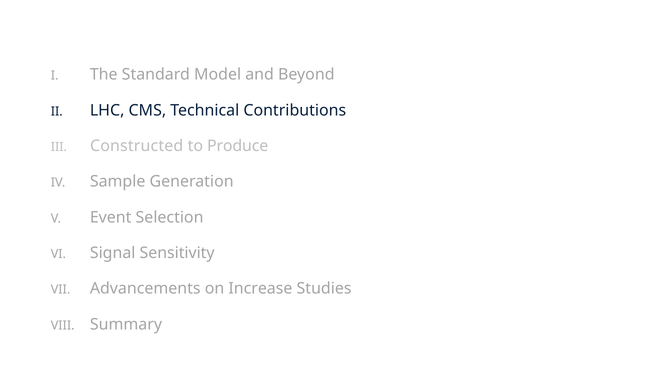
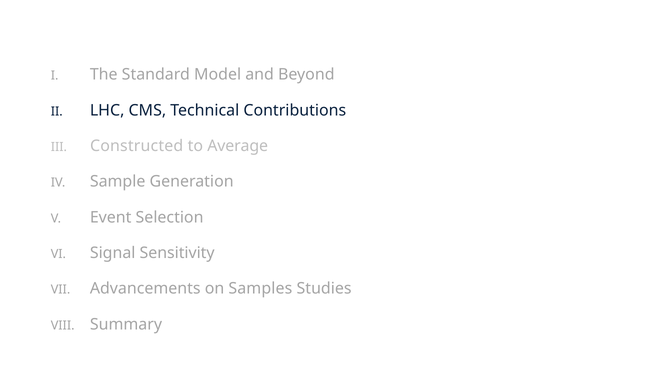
Produce: Produce -> Average
Increase: Increase -> Samples
